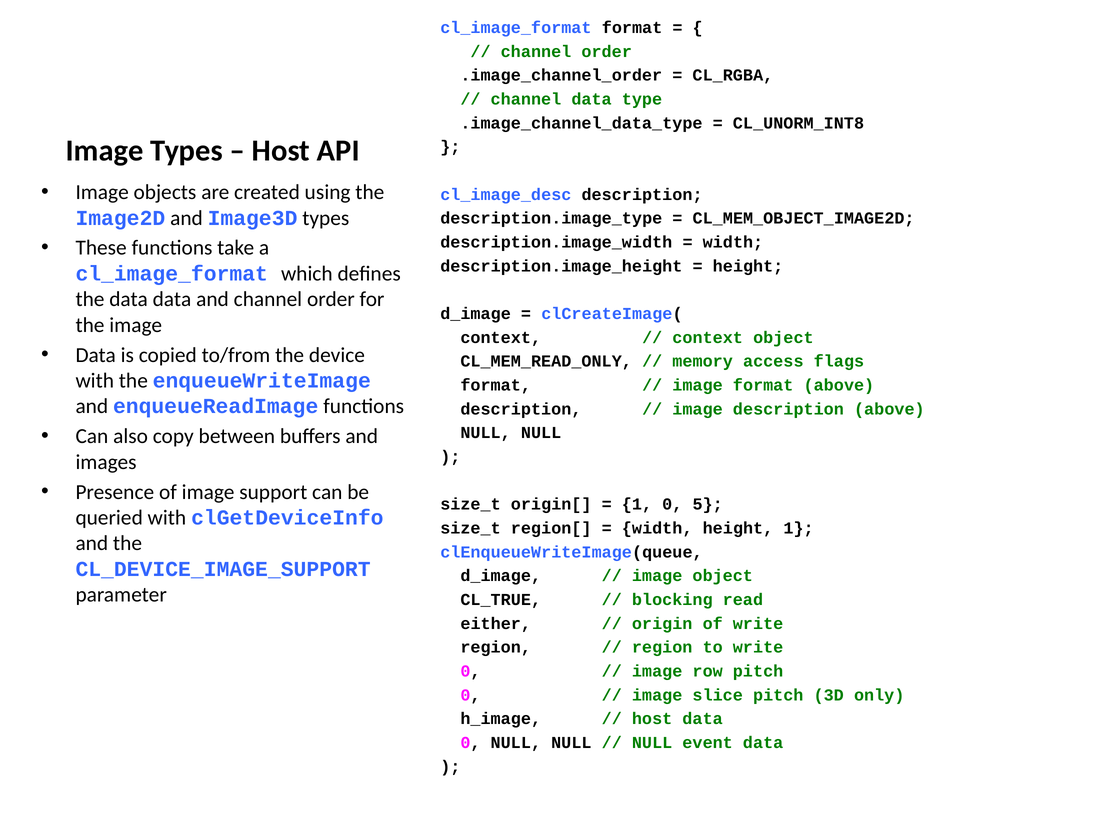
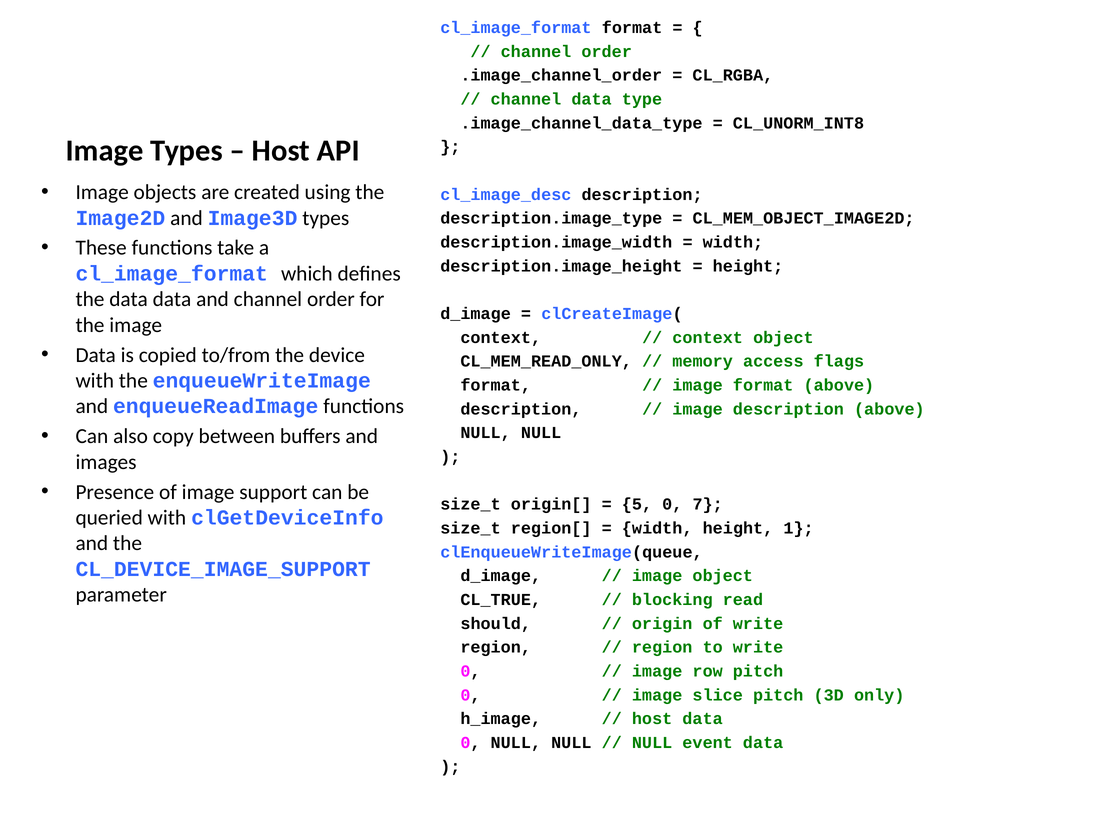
1 at (637, 504): 1 -> 5
5: 5 -> 7
either: either -> should
